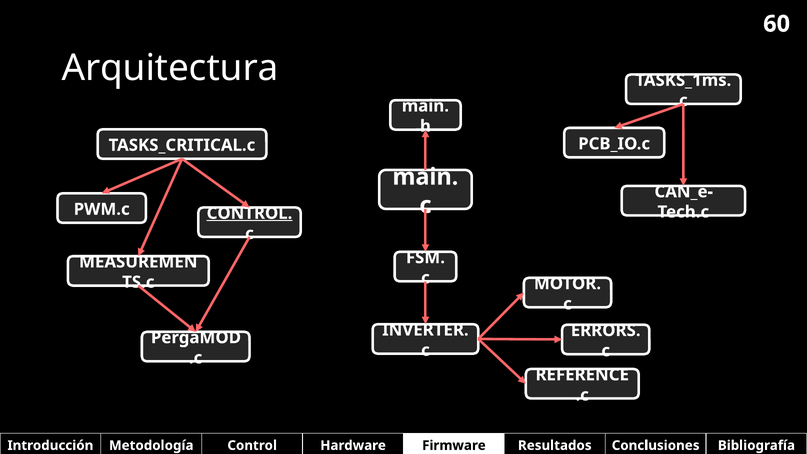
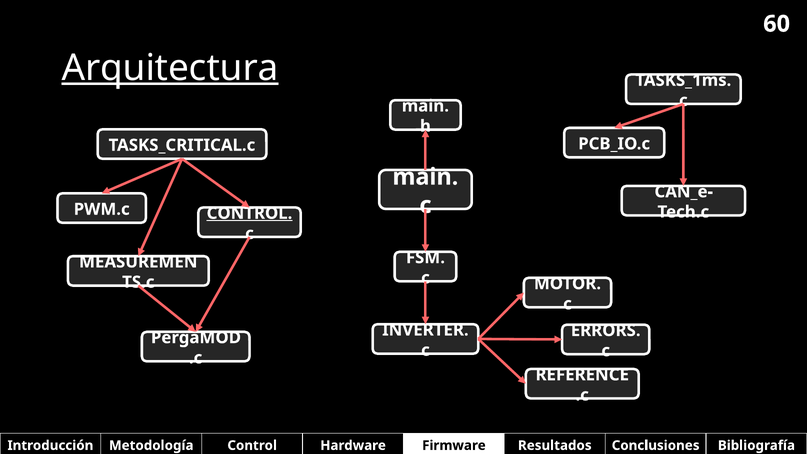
Arquitectura underline: none -> present
